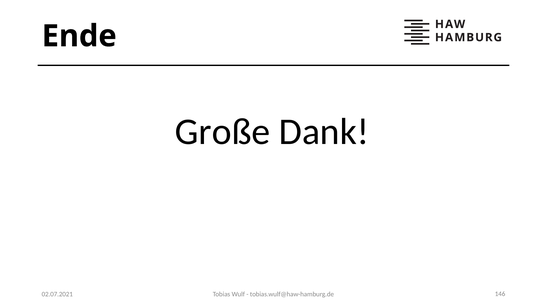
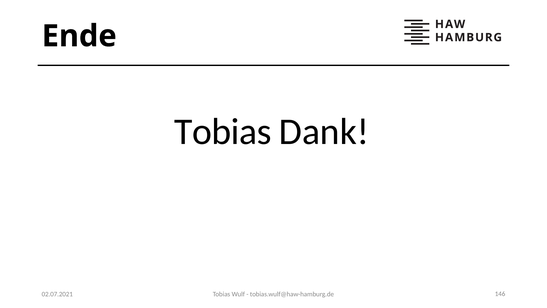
Große at (223, 132): Große -> Tobias
